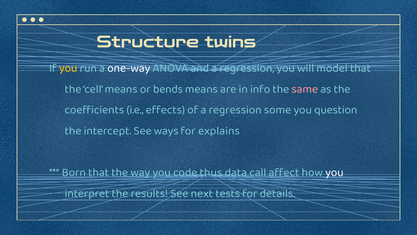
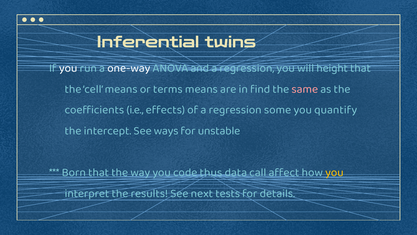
Structure: Structure -> Inferential
you at (68, 68) colour: yellow -> white
model: model -> height
bends: bends -> terms
info: info -> find
question: question -> quantify
explains: explains -> unstable
you at (334, 172) colour: white -> yellow
